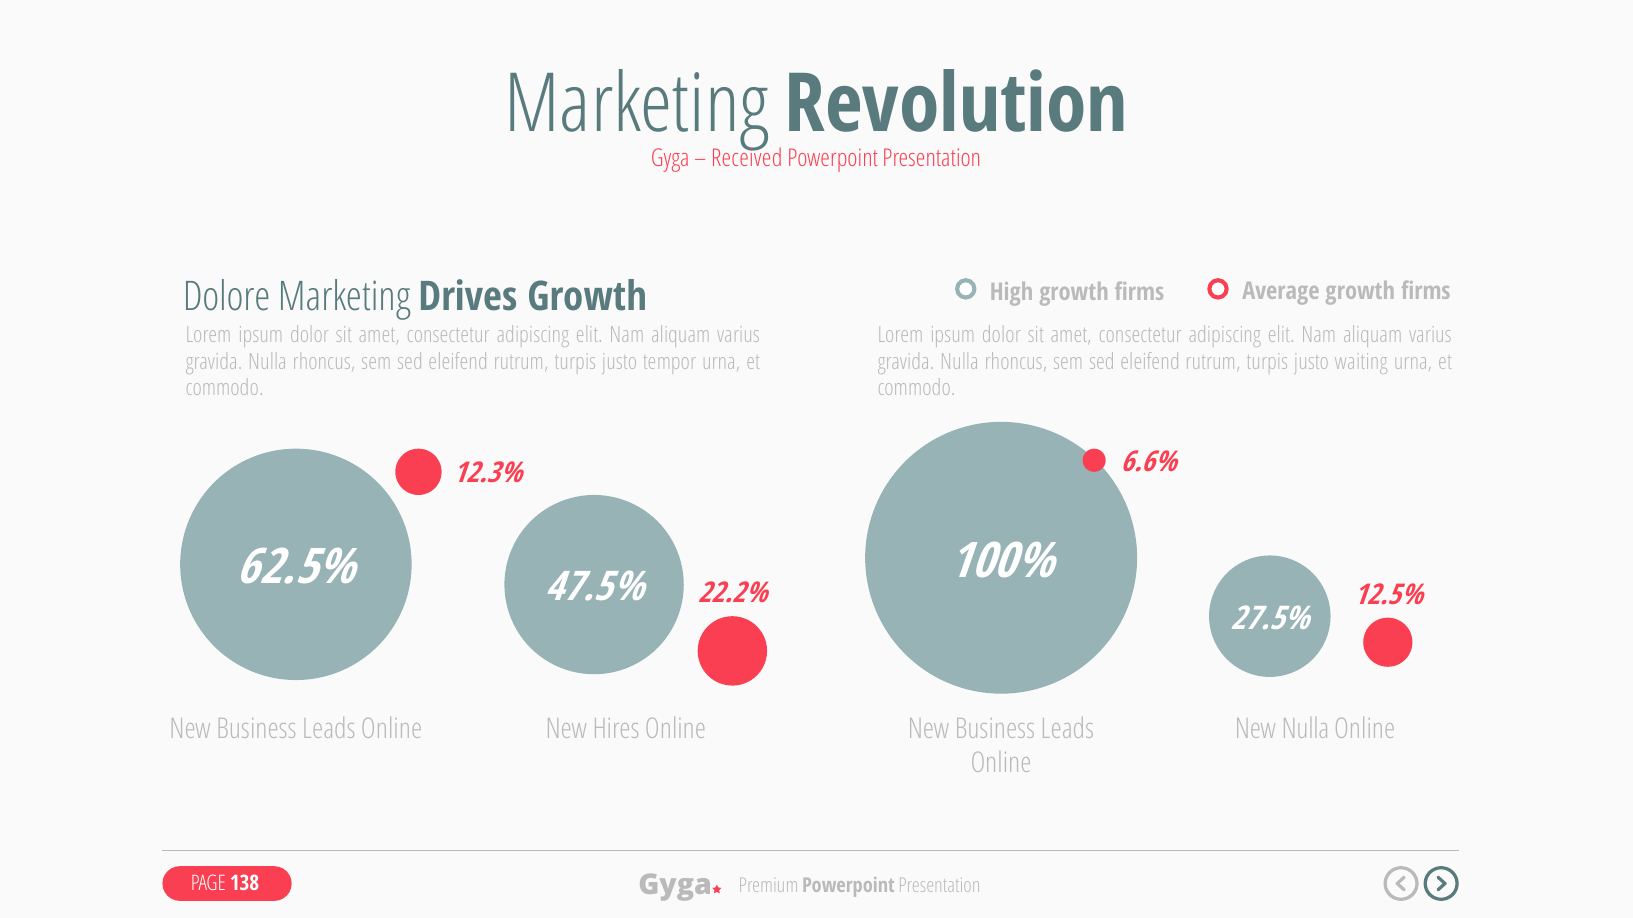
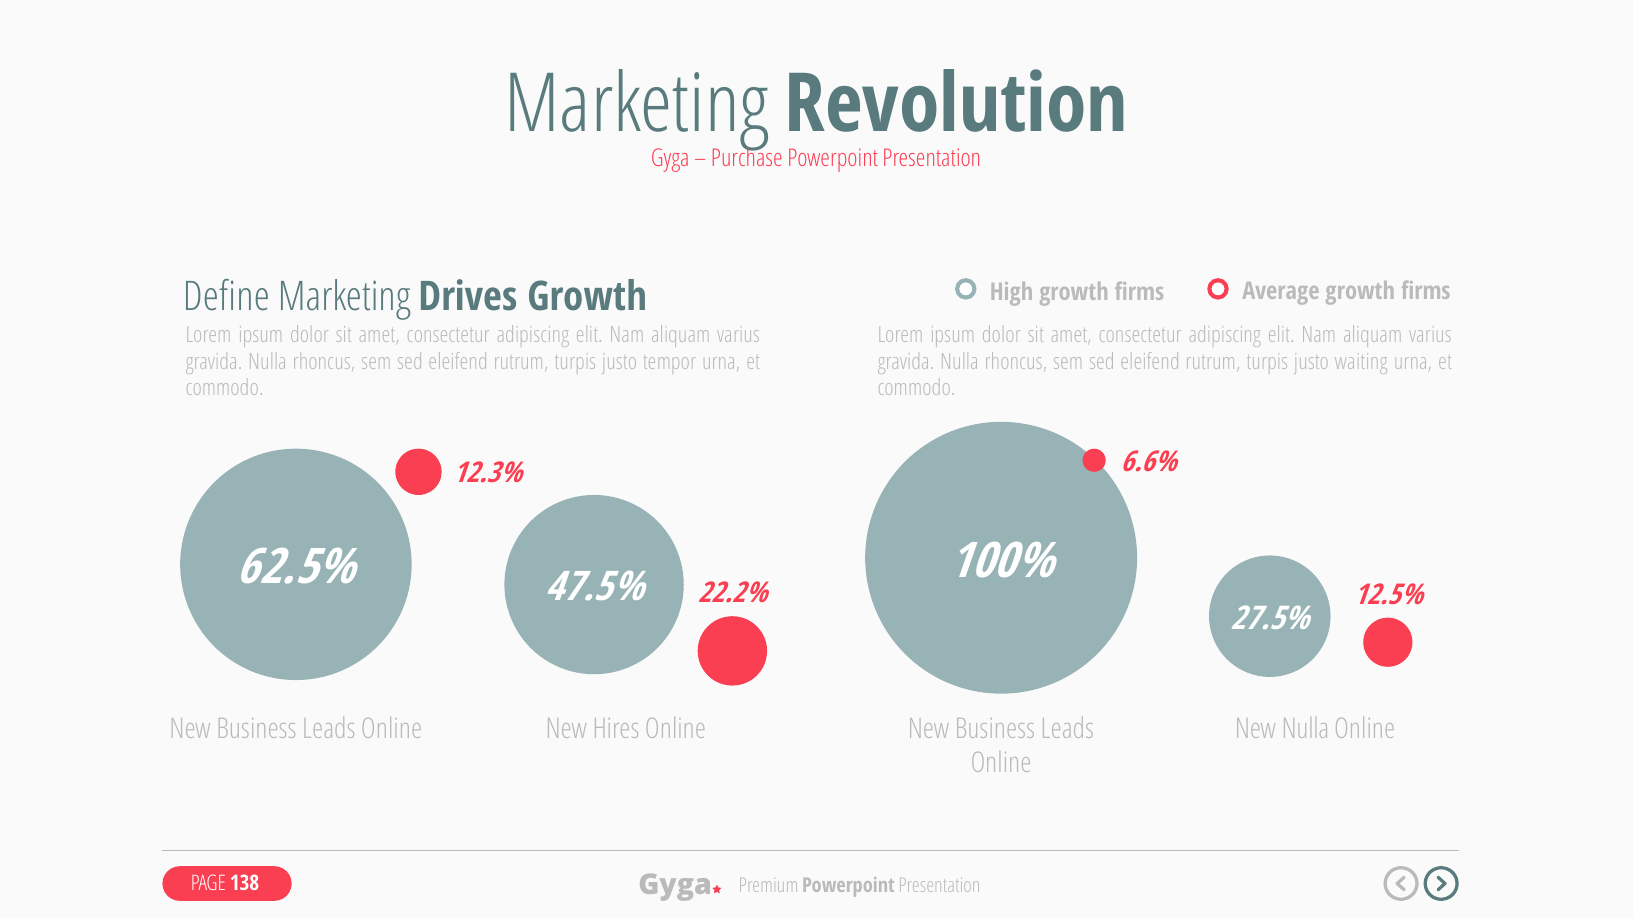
Received: Received -> Purchase
Dolore: Dolore -> Define
